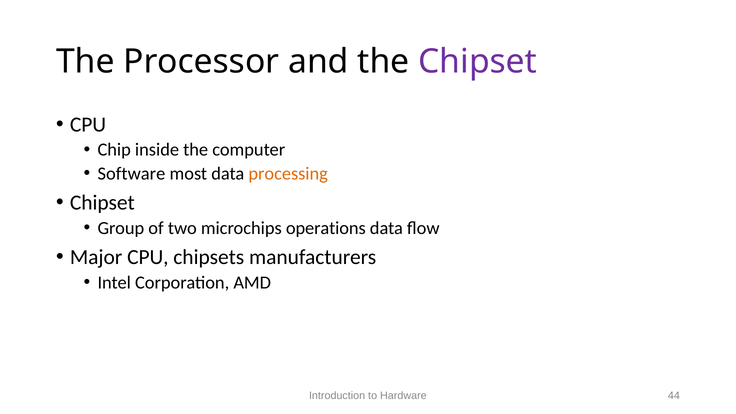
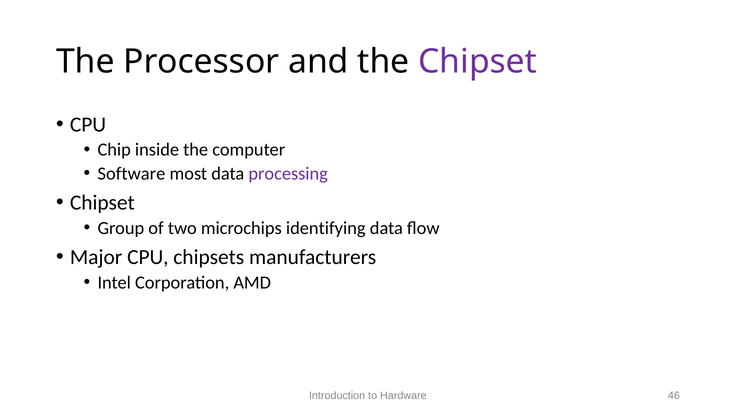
processing colour: orange -> purple
operations: operations -> identifying
44: 44 -> 46
